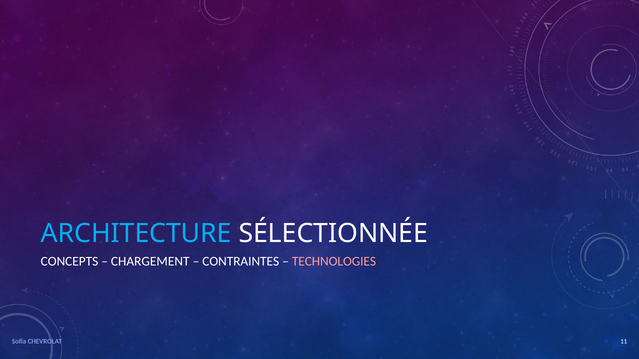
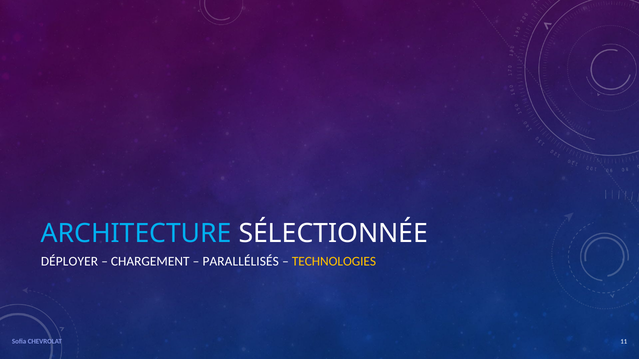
CONCEPTS: CONCEPTS -> DÉPLOYER
CONTRAINTES: CONTRAINTES -> PARALLÉLISÉS
TECHNOLOGIES colour: pink -> yellow
